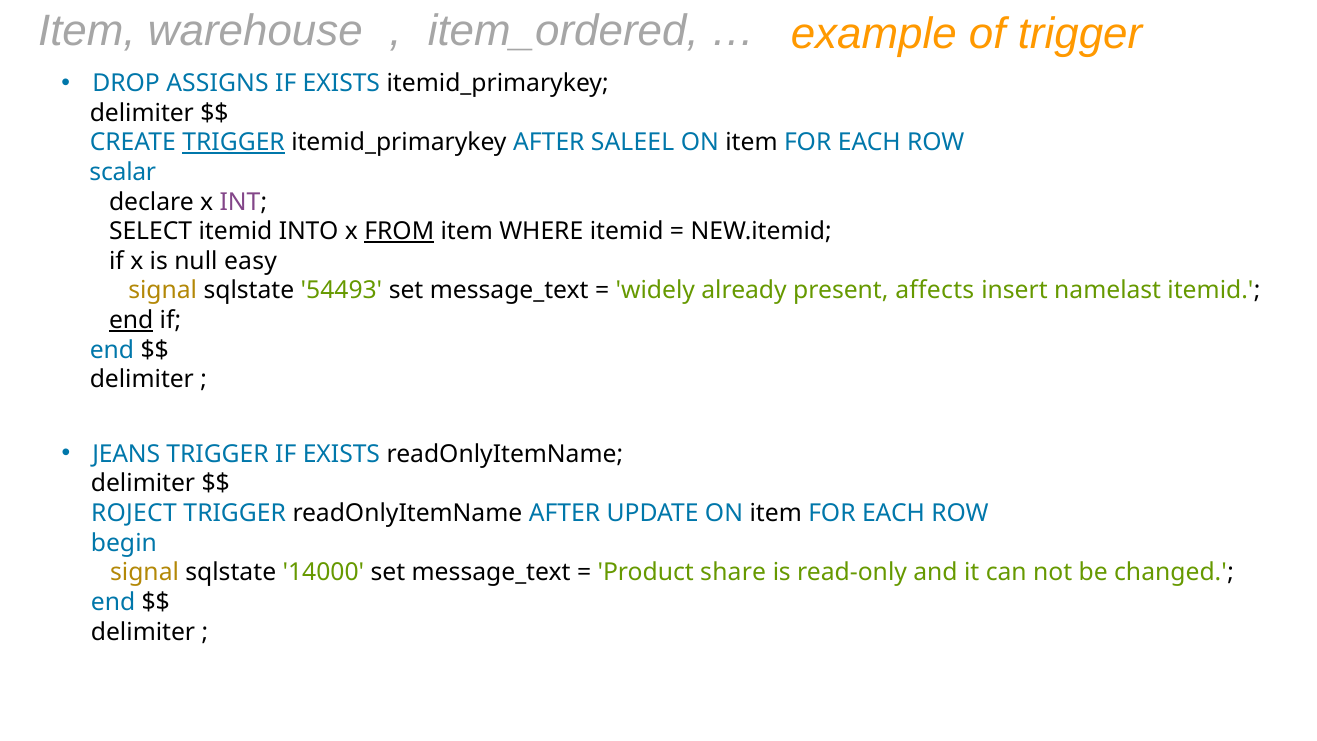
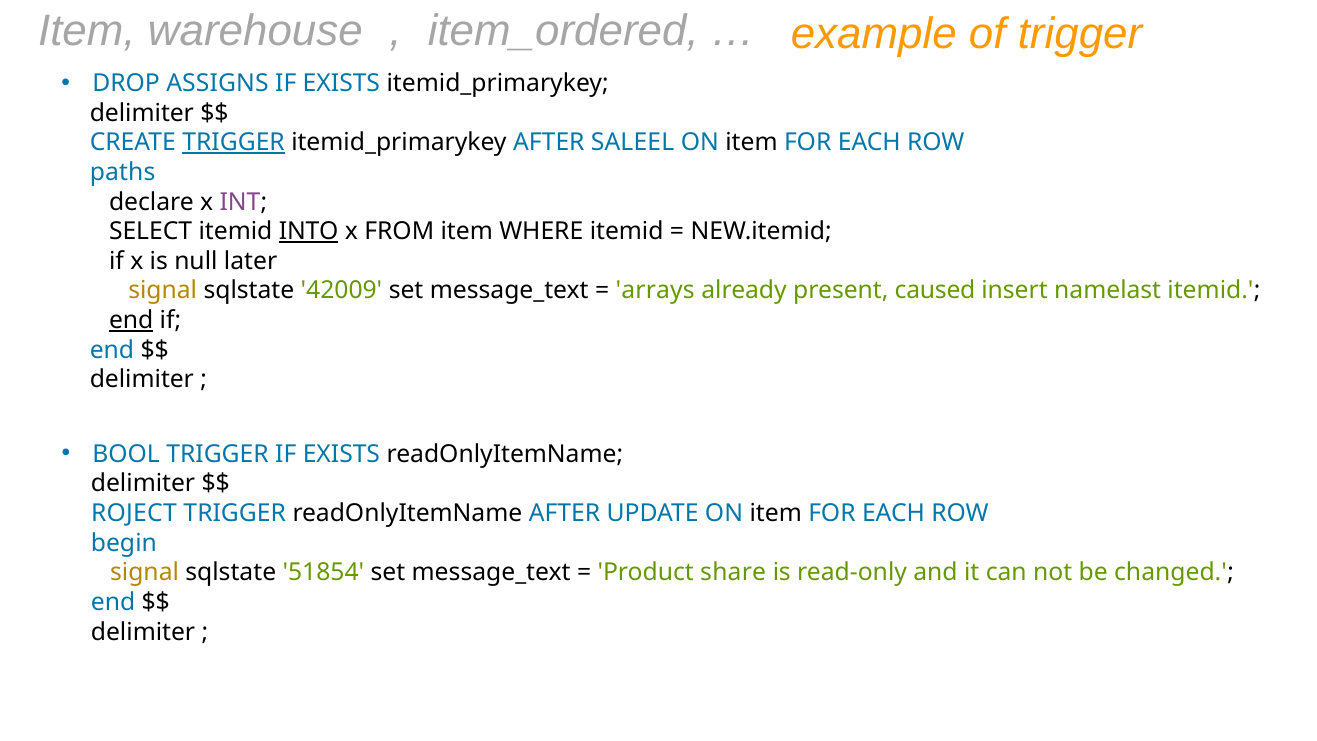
scalar: scalar -> paths
INTO underline: none -> present
FROM underline: present -> none
easy: easy -> later
54493: 54493 -> 42009
widely: widely -> arrays
affects: affects -> caused
JEANS: JEANS -> BOOL
14000: 14000 -> 51854
